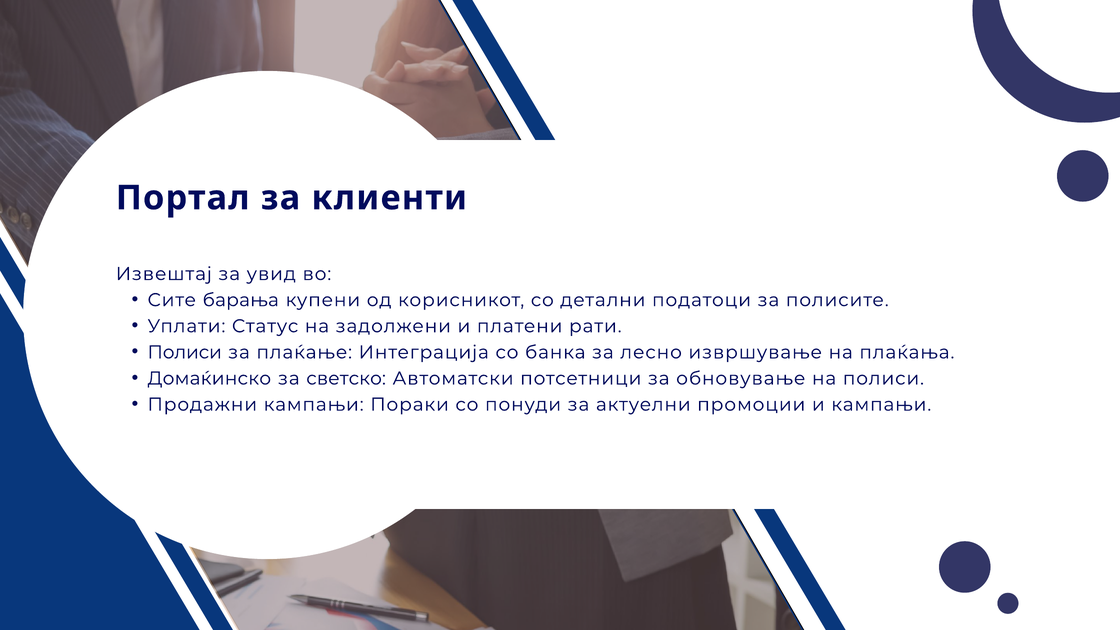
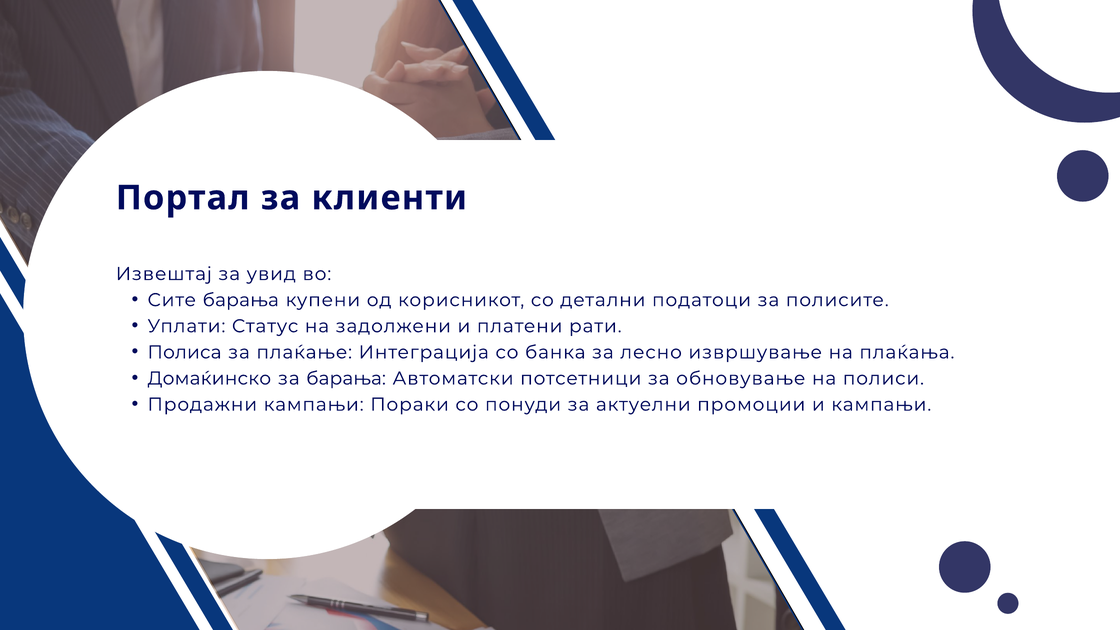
Полиси at (185, 352): Полиси -> Полиса
за светско: светско -> барања
